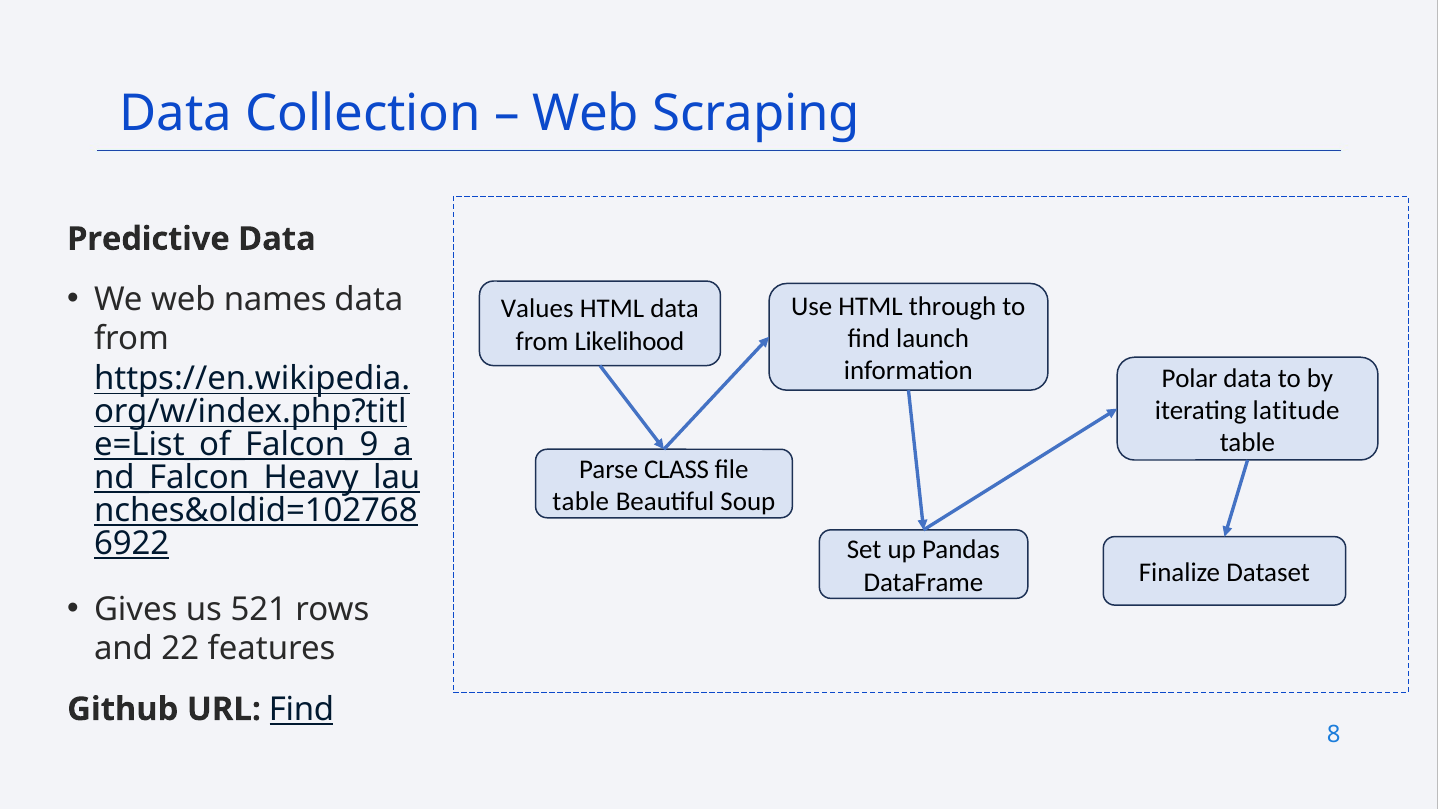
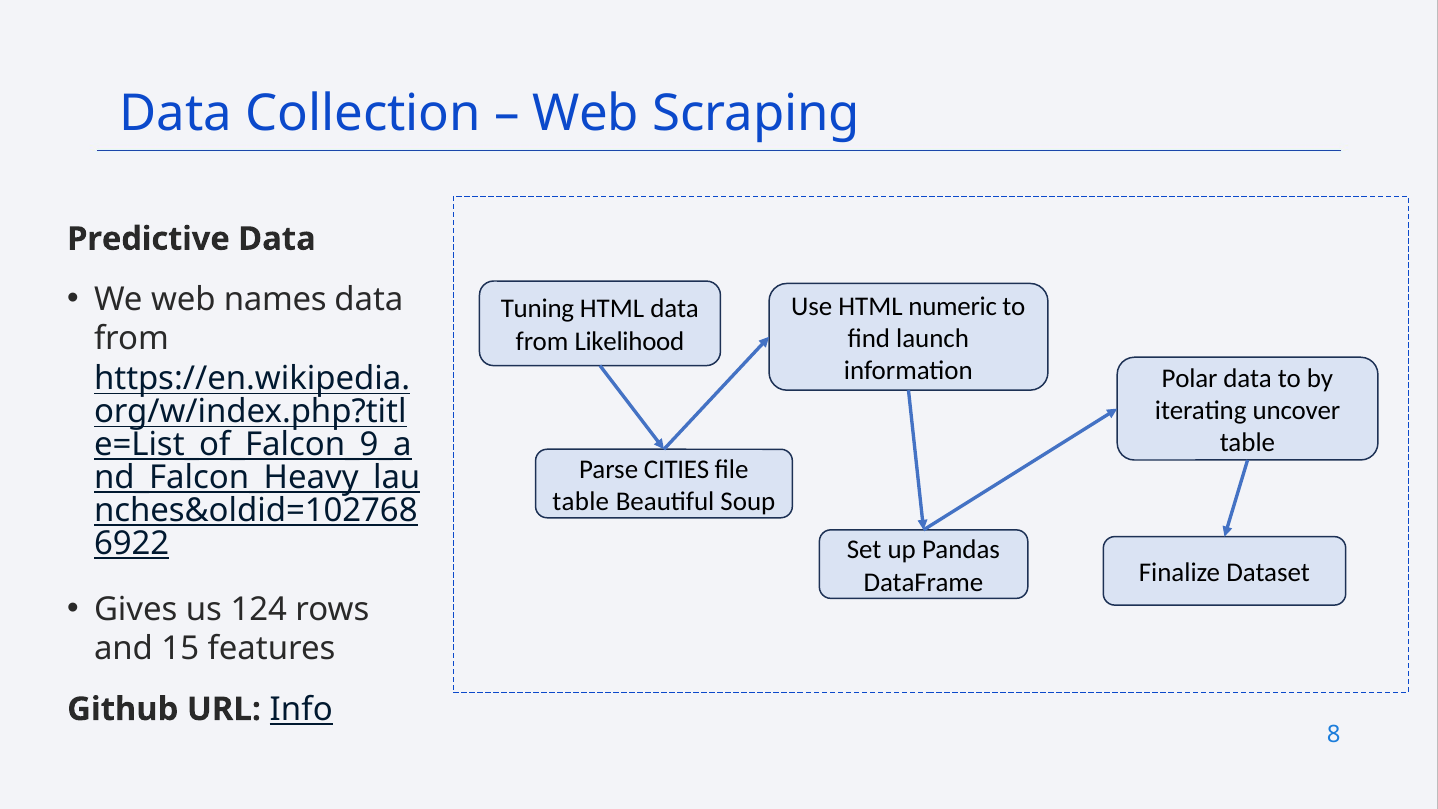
through: through -> numeric
Values: Values -> Tuning
latitude: latitude -> uncover
CLASS: CLASS -> CITIES
521: 521 -> 124
22: 22 -> 15
URL Find: Find -> Info
